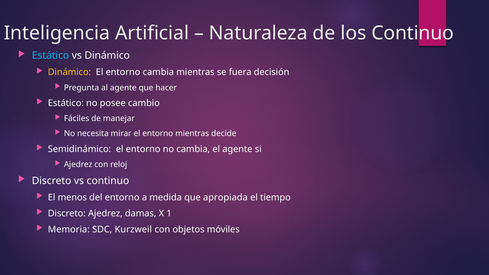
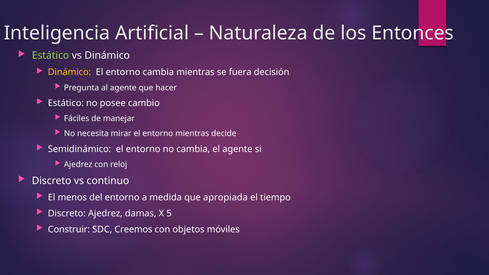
los Continuo: Continuo -> Entonces
Estático at (50, 56) colour: light blue -> light green
1: 1 -> 5
Memoria: Memoria -> Construir
Kurzweil: Kurzweil -> Creemos
